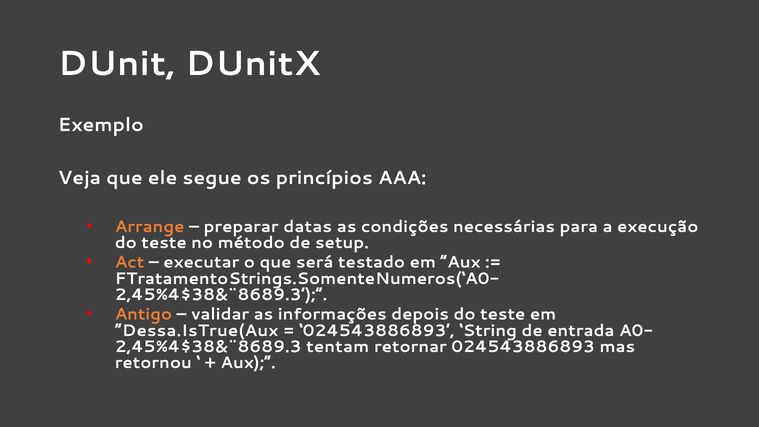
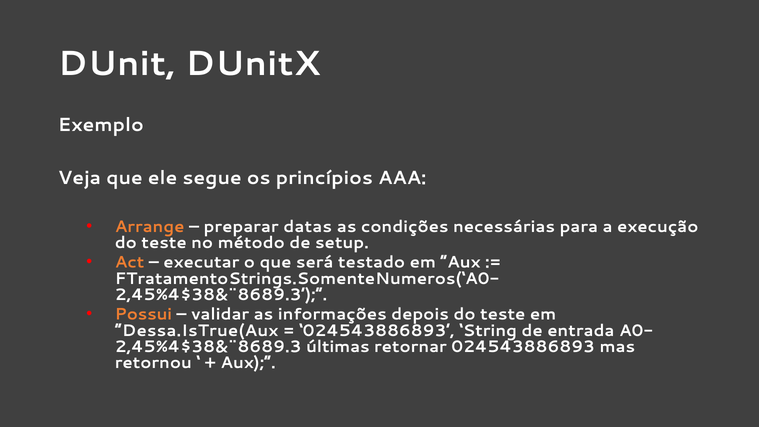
Antigo: Antigo -> Possui
tentam: tentam -> últimas
